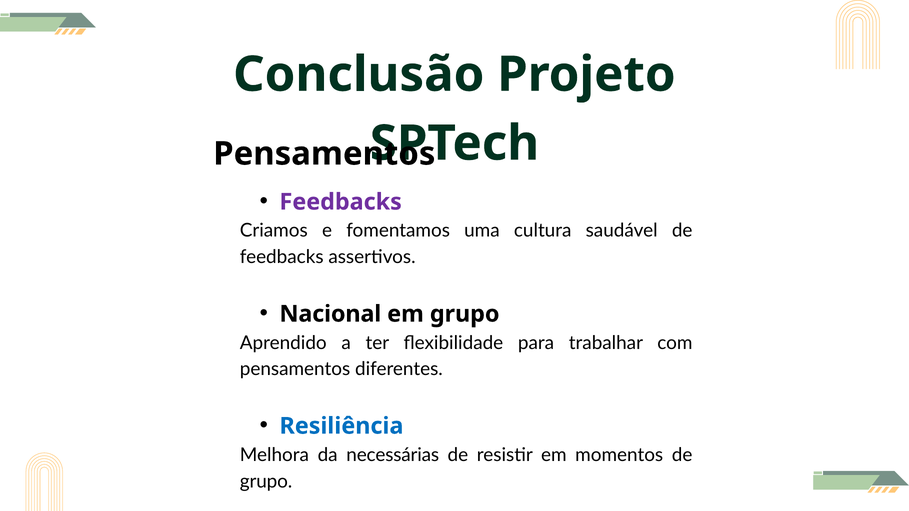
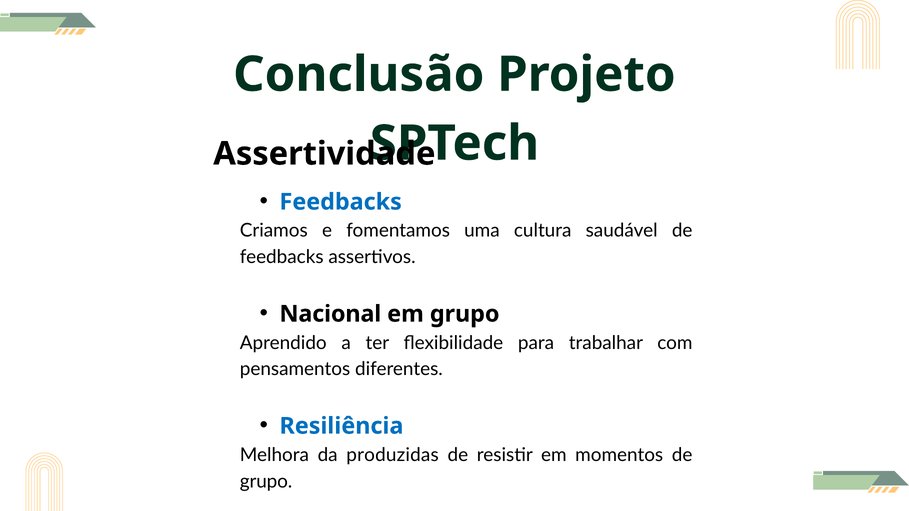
Pensamentos at (324, 154): Pensamentos -> Assertividade
Feedbacks at (341, 202) colour: purple -> blue
necessárias: necessárias -> produzidas
